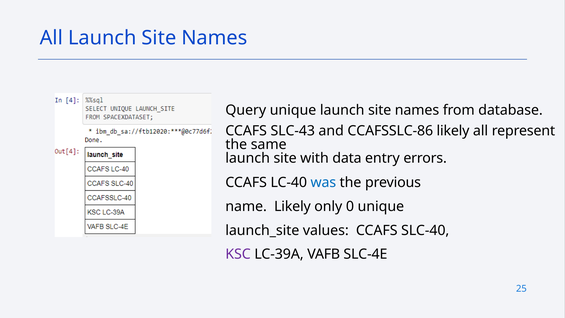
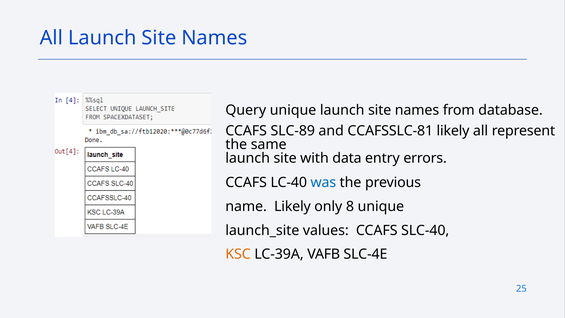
SLC-43: SLC-43 -> SLC-89
CCAFSSLC-86: CCAFSSLC-86 -> CCAFSSLC-81
0: 0 -> 8
KSC colour: purple -> orange
